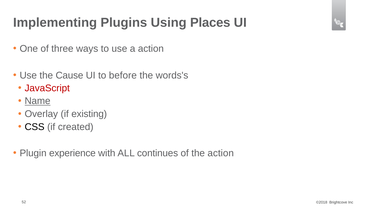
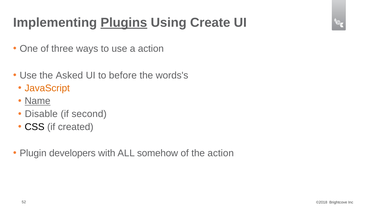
Plugins underline: none -> present
Places: Places -> Create
Cause: Cause -> Asked
JavaScript colour: red -> orange
Overlay: Overlay -> Disable
existing: existing -> second
experience: experience -> developers
continues: continues -> somehow
